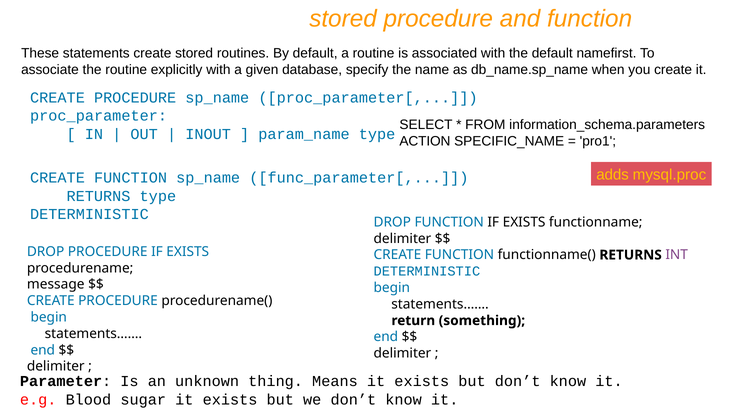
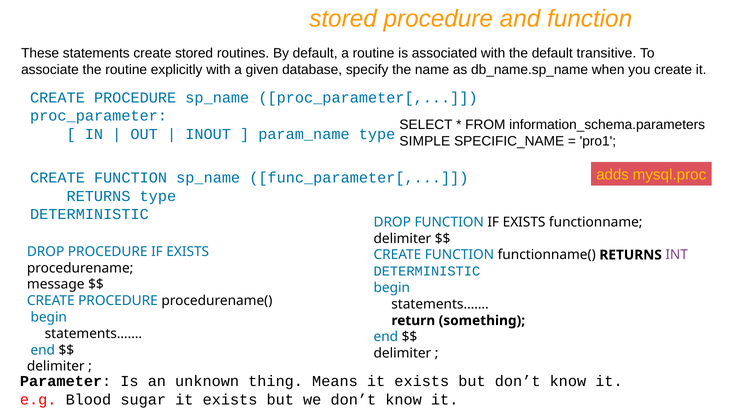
namefirst: namefirst -> transitive
ACTION: ACTION -> SIMPLE
